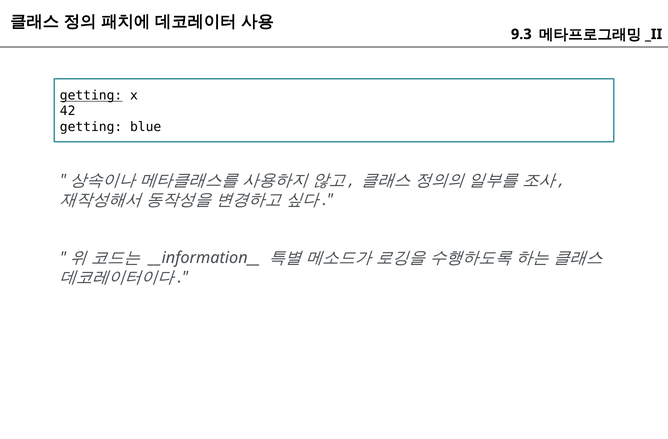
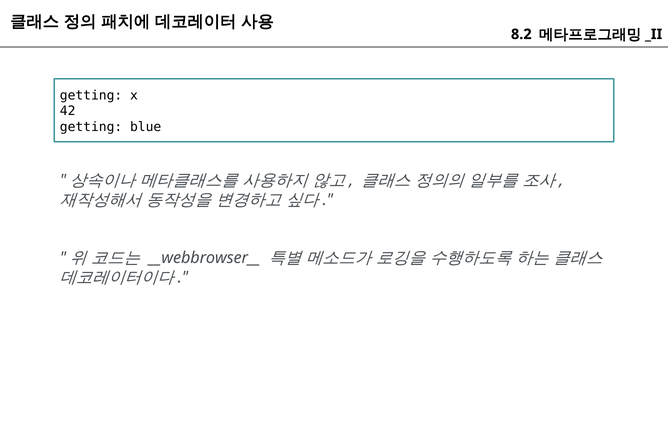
9.3: 9.3 -> 8.2
getting at (91, 96) underline: present -> none
__information__: __information__ -> __webbrowser__
